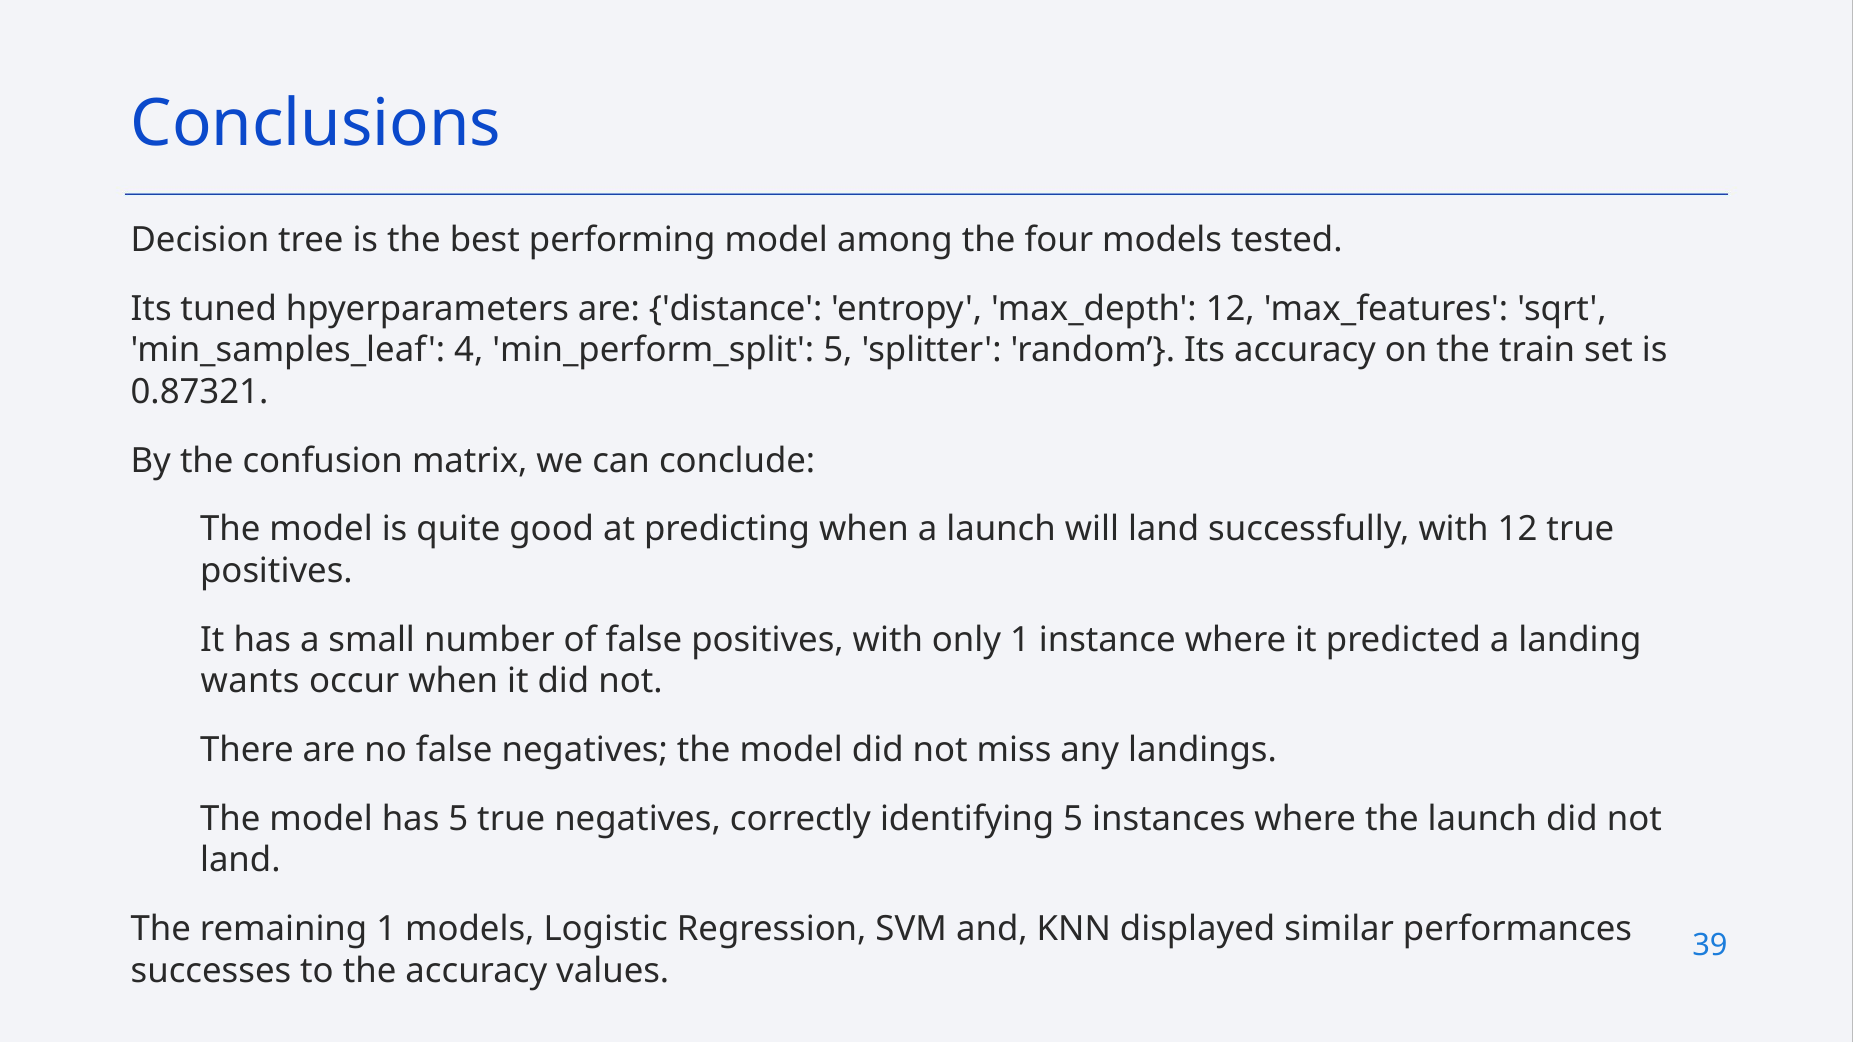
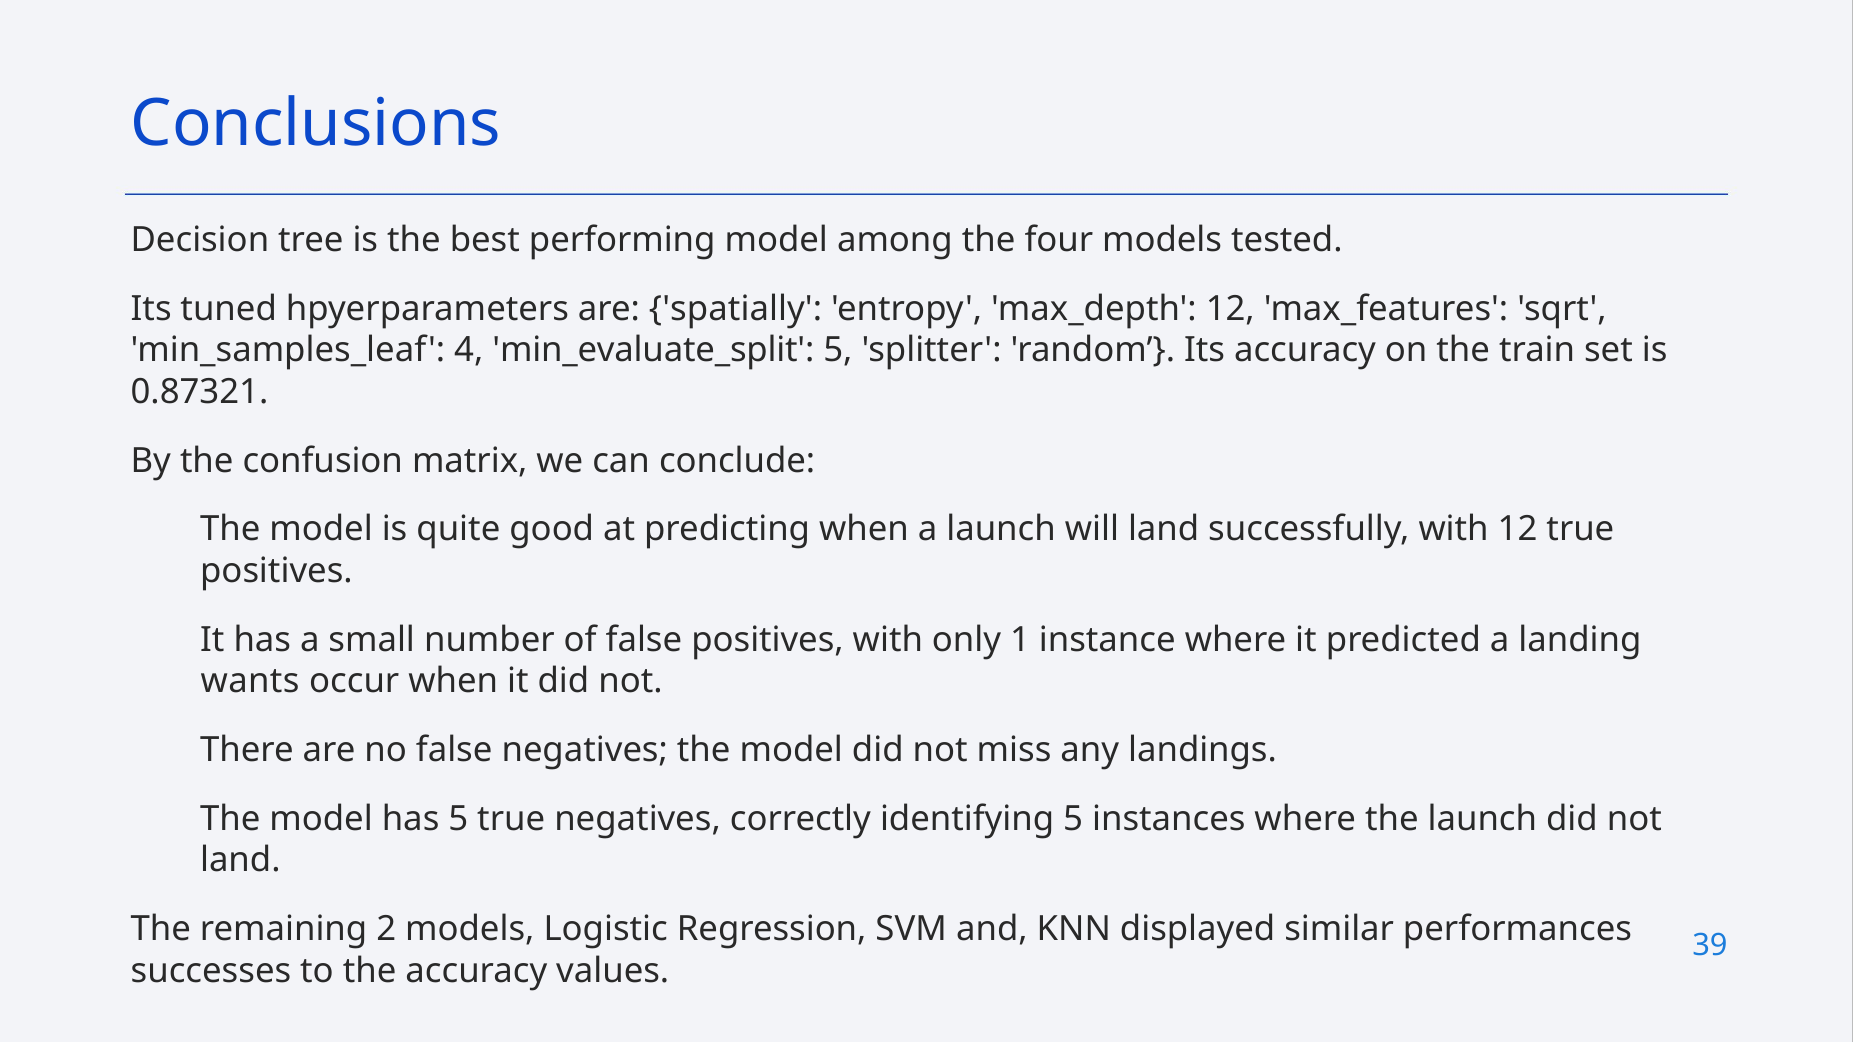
distance: distance -> spatially
min_perform_split: min_perform_split -> min_evaluate_split
remaining 1: 1 -> 2
